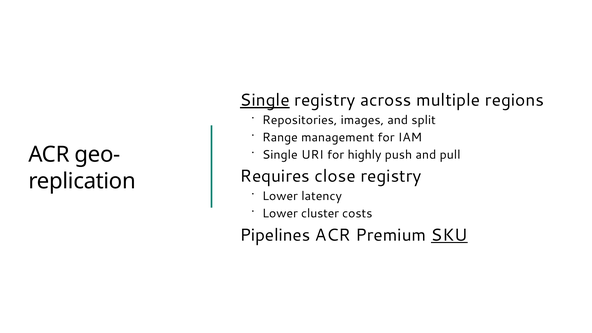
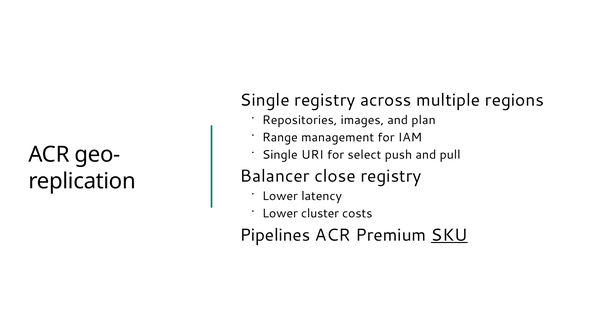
Single at (265, 100) underline: present -> none
split: split -> plan
highly: highly -> select
Requires: Requires -> Balancer
